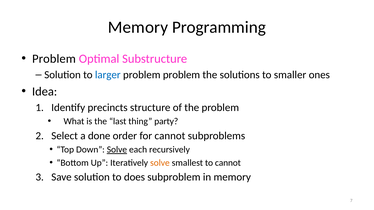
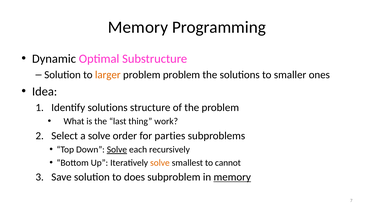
Problem at (54, 59): Problem -> Dynamic
larger colour: blue -> orange
Identify precincts: precincts -> solutions
party: party -> work
a done: done -> solve
for cannot: cannot -> parties
memory at (232, 177) underline: none -> present
